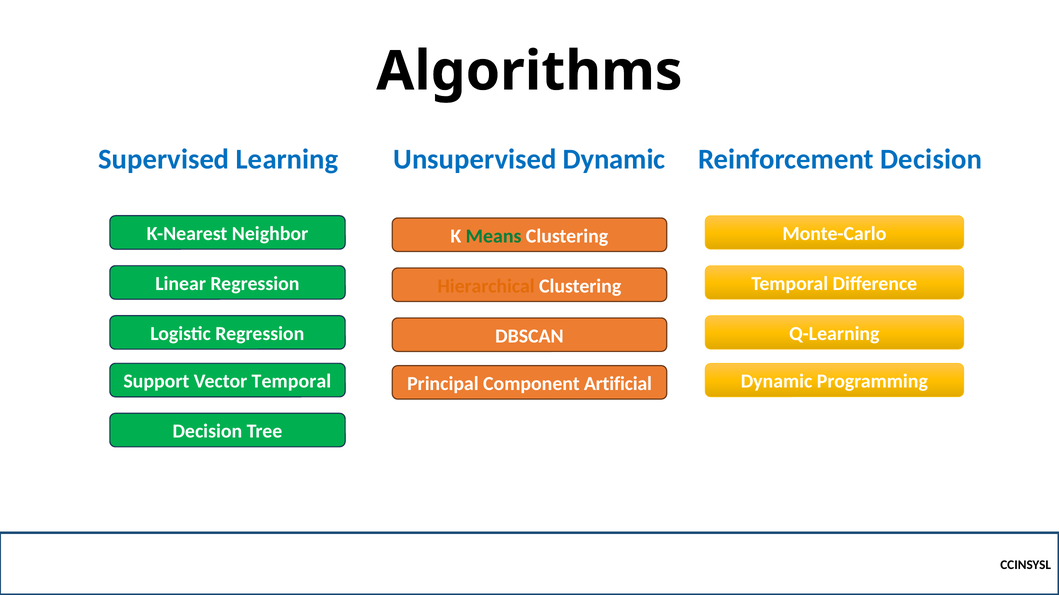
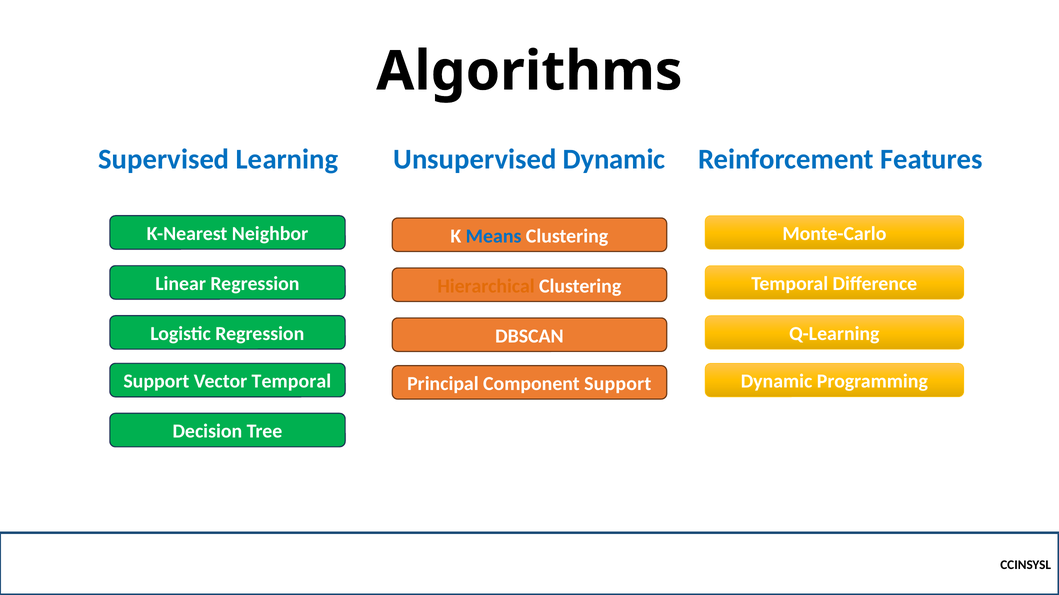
Reinforcement Decision: Decision -> Features
Means colour: green -> blue
Component Artificial: Artificial -> Support
